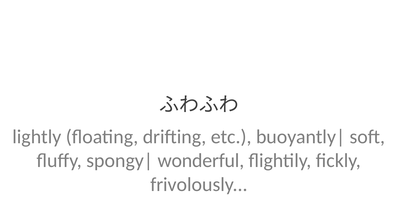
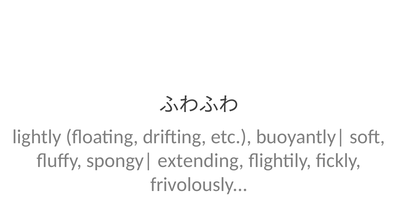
wonderful: wonderful -> extending
